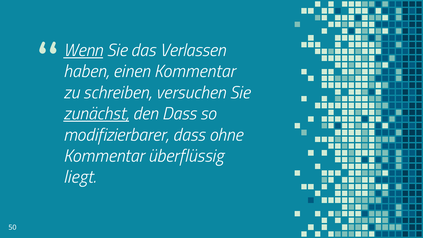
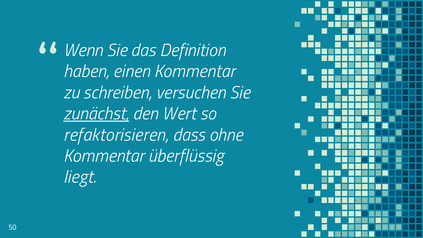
Wenn underline: present -> none
Verlassen: Verlassen -> Definition
den Dass: Dass -> Wert
modifizierbarer: modifizierbarer -> refaktorisieren
